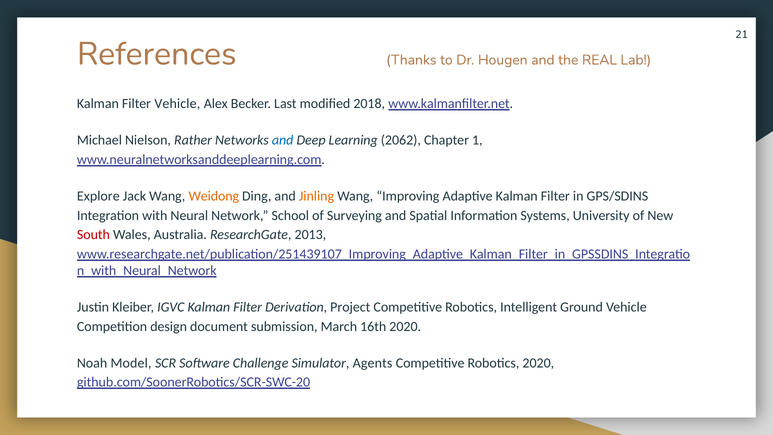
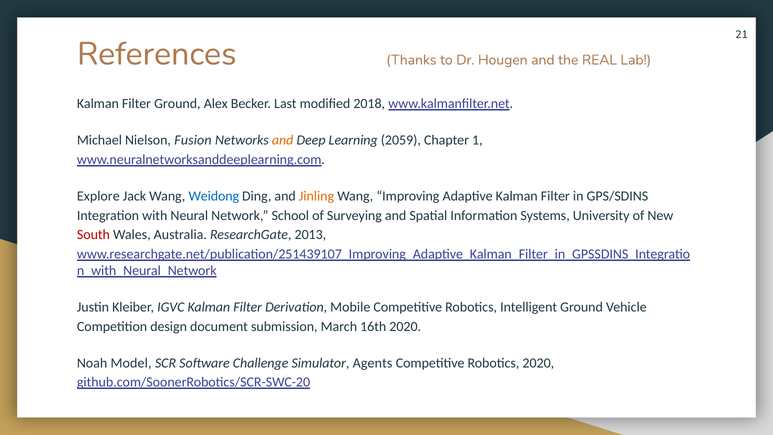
Filter Vehicle: Vehicle -> Ground
Rather: Rather -> Fusion
and at (283, 140) colour: blue -> orange
2062: 2062 -> 2059
Weidong colour: orange -> blue
Project: Project -> Mobile
